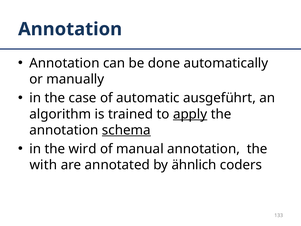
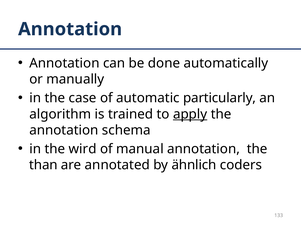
ausgeführt: ausgeführt -> particularly
schema underline: present -> none
with: with -> than
